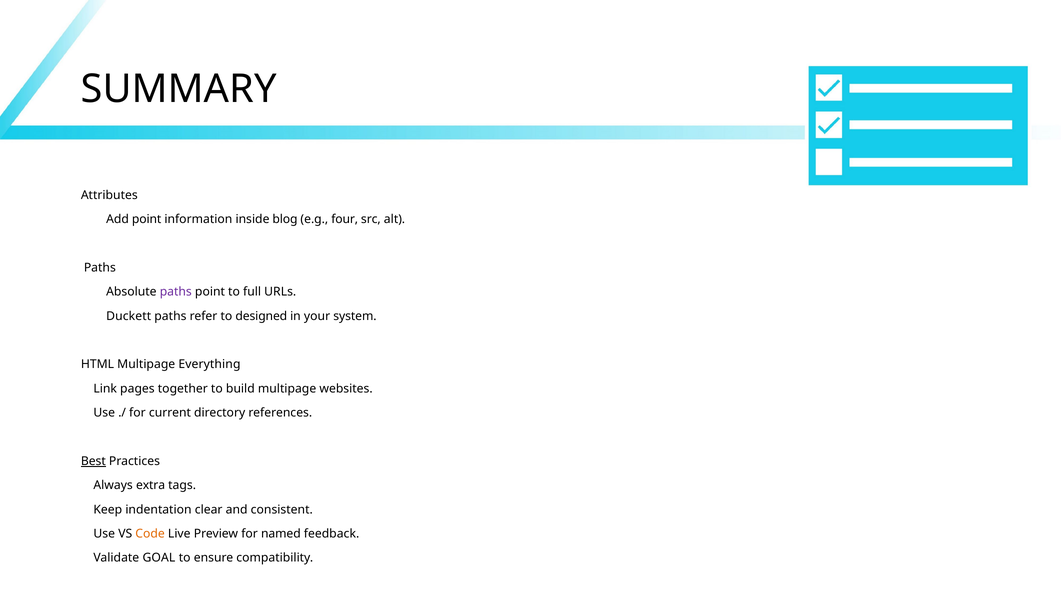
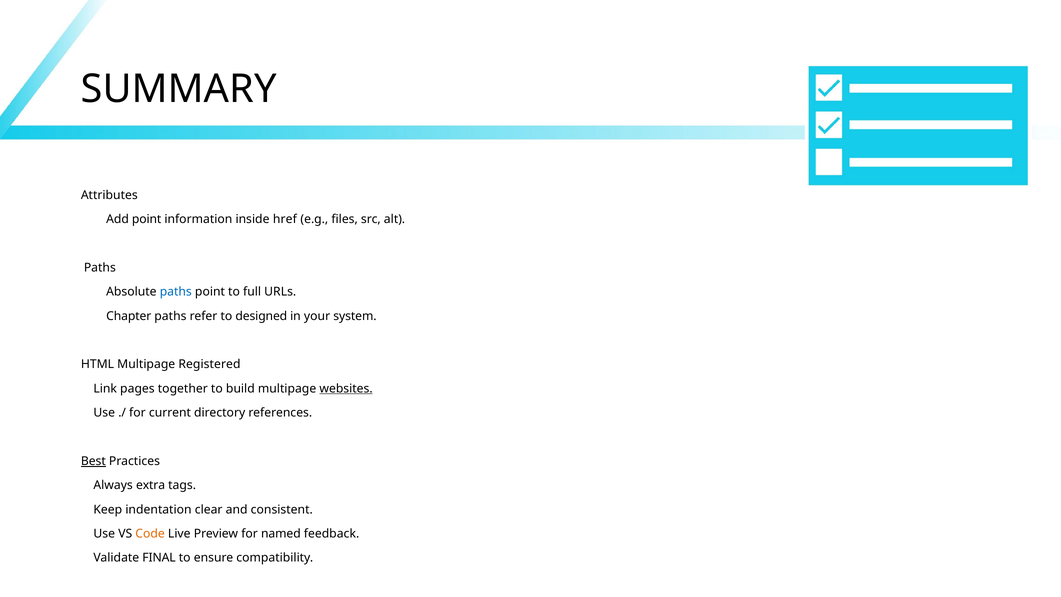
blog: blog -> href
four: four -> files
paths at (176, 292) colour: purple -> blue
Duckett: Duckett -> Chapter
Everything: Everything -> Registered
websites underline: none -> present
GOAL: GOAL -> FINAL
